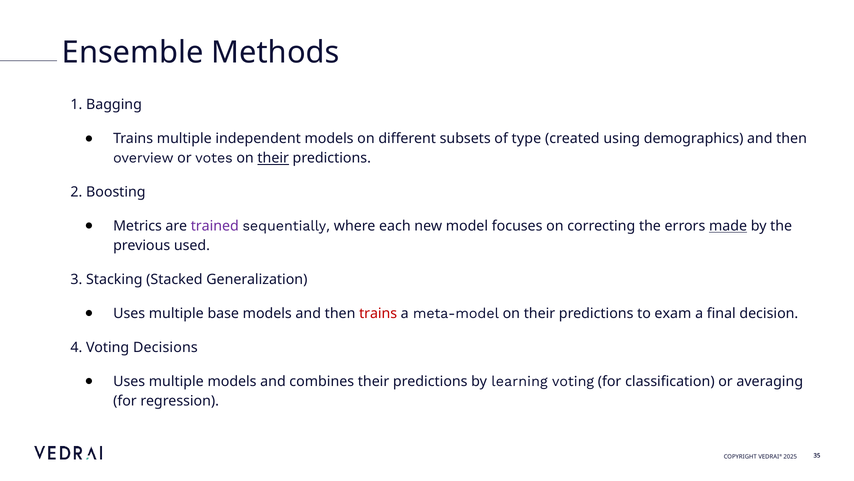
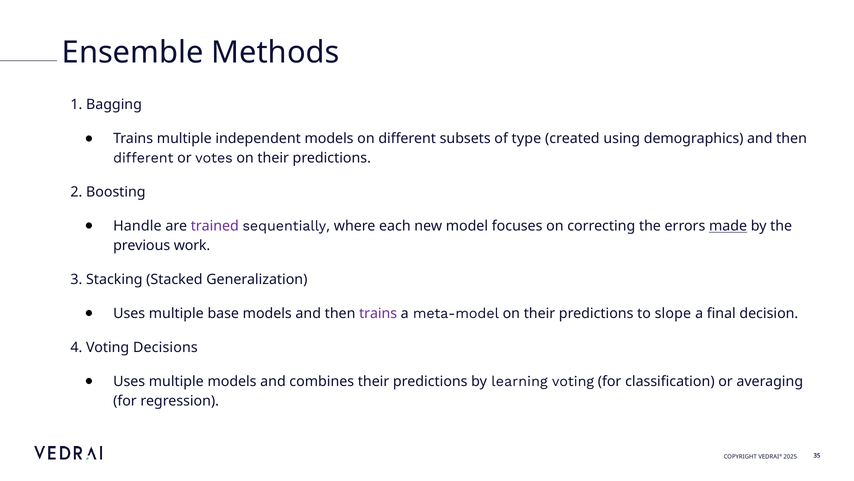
overview at (143, 158): overview -> different
their at (273, 158) underline: present -> none
Metrics: Metrics -> Handle
used: used -> work
trains at (378, 313) colour: red -> purple
exam: exam -> slope
